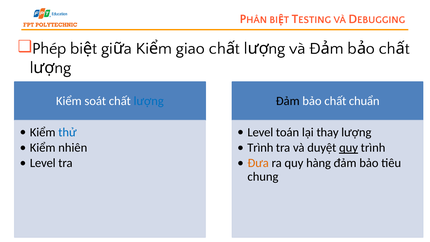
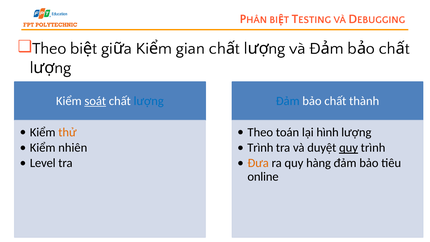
Phép at (49, 48): Phép -> Theo
giao: giao -> gian
soát underline: none -> present
Đảm at (288, 101) colour: black -> blue
chuẩn: chuẩn -> thành
thử colour: blue -> orange
Level at (260, 132): Level -> Theo
thay: thay -> hình
chung: chung -> online
